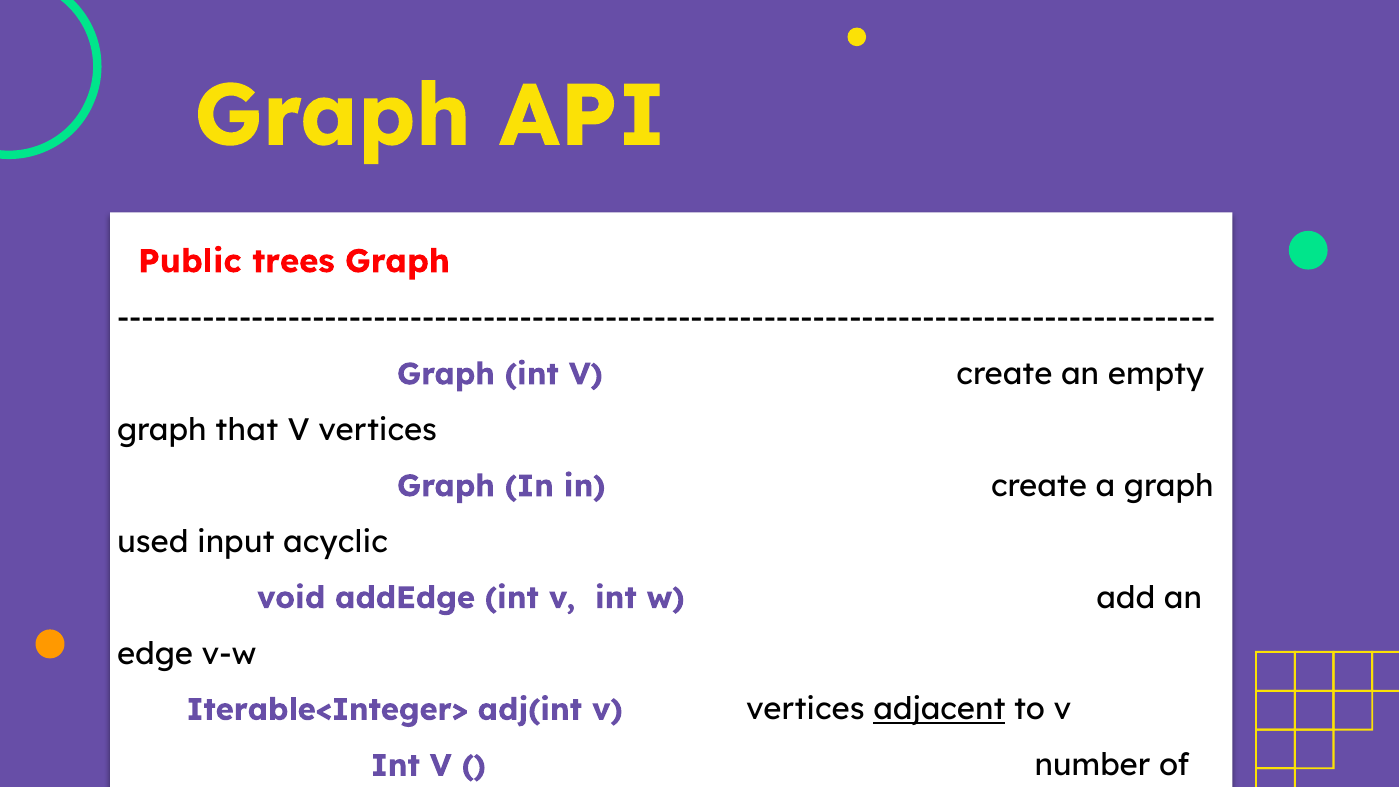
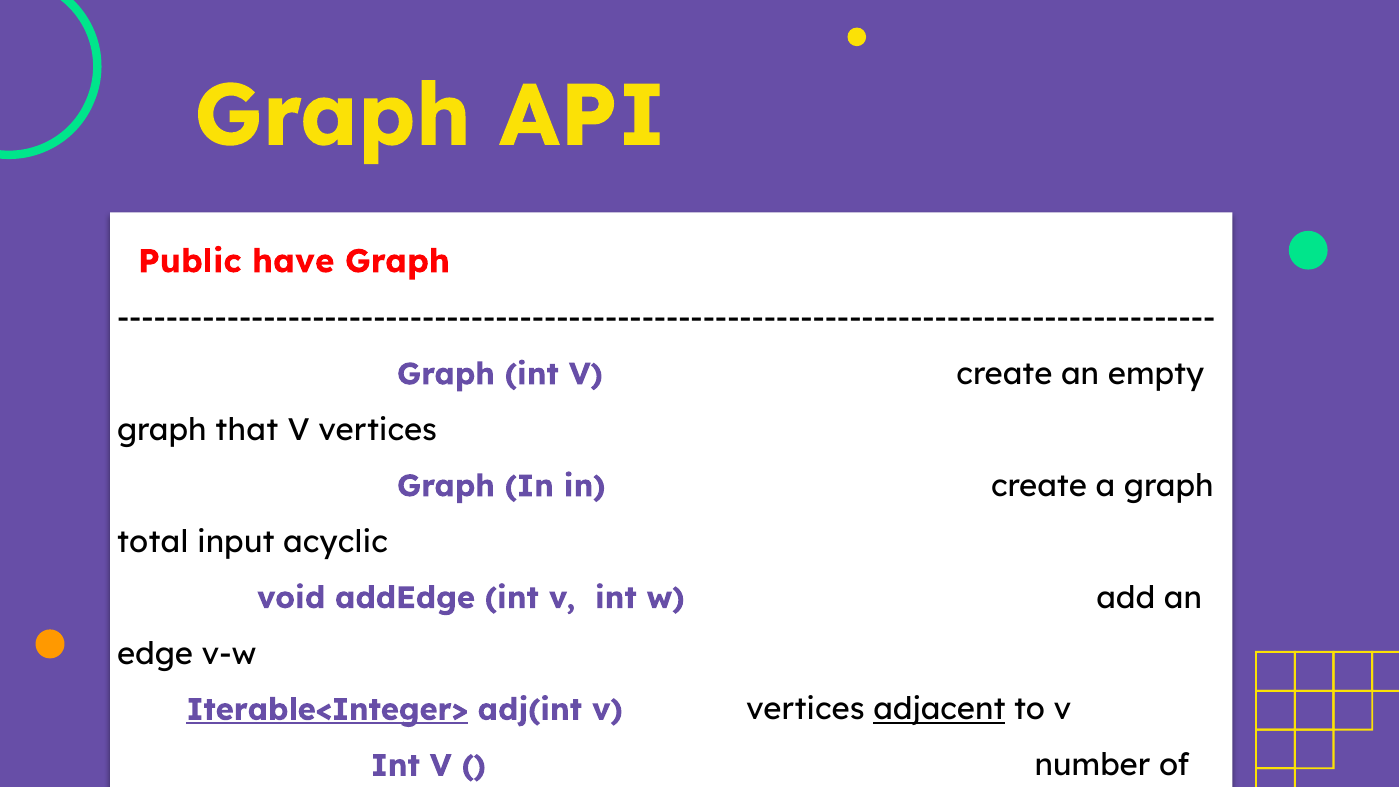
trees: trees -> have
used: used -> total
Iterable<Integer> underline: none -> present
